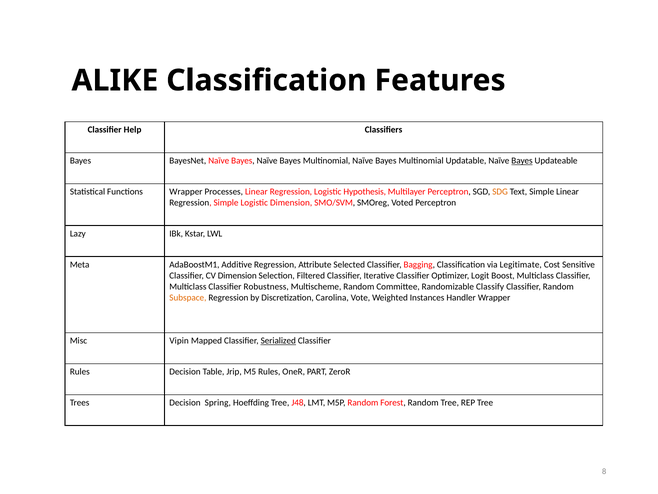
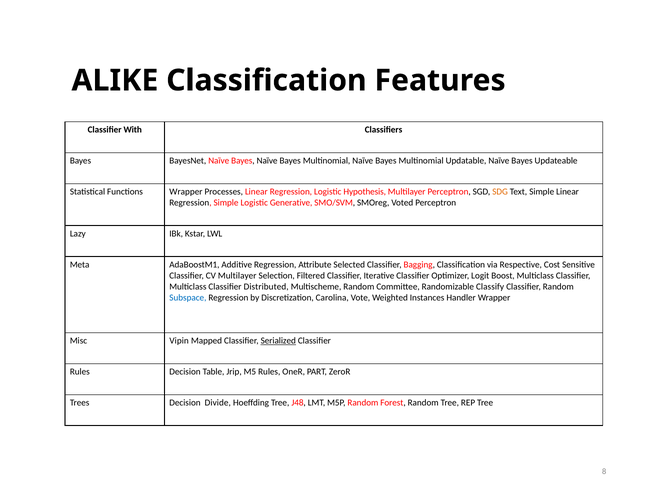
Help: Help -> With
Bayes at (522, 161) underline: present -> none
Logistic Dimension: Dimension -> Generative
Legitimate: Legitimate -> Respective
CV Dimension: Dimension -> Multilayer
Robustness: Robustness -> Distributed
Subspace colour: orange -> blue
Spring: Spring -> Divide
